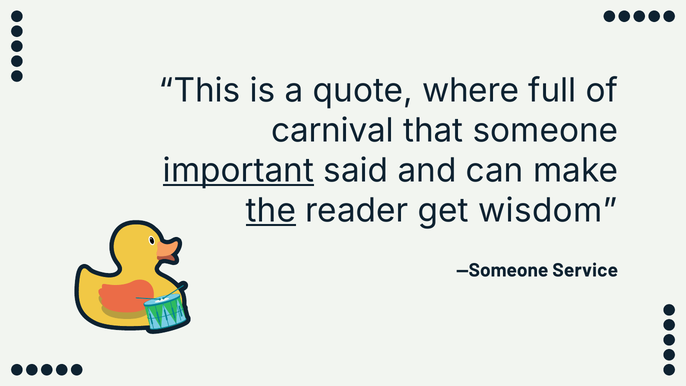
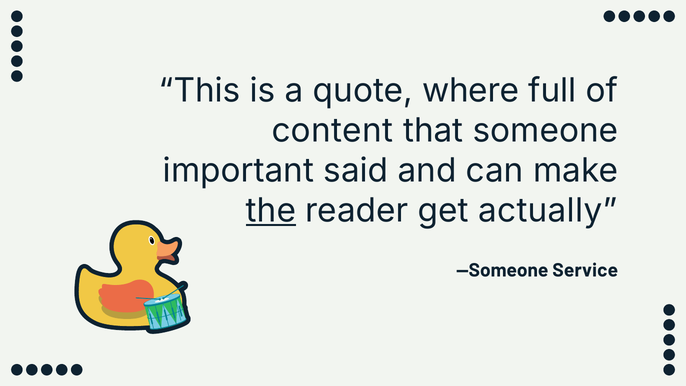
carnival: carnival -> content
important underline: present -> none
wisdom: wisdom -> actually
